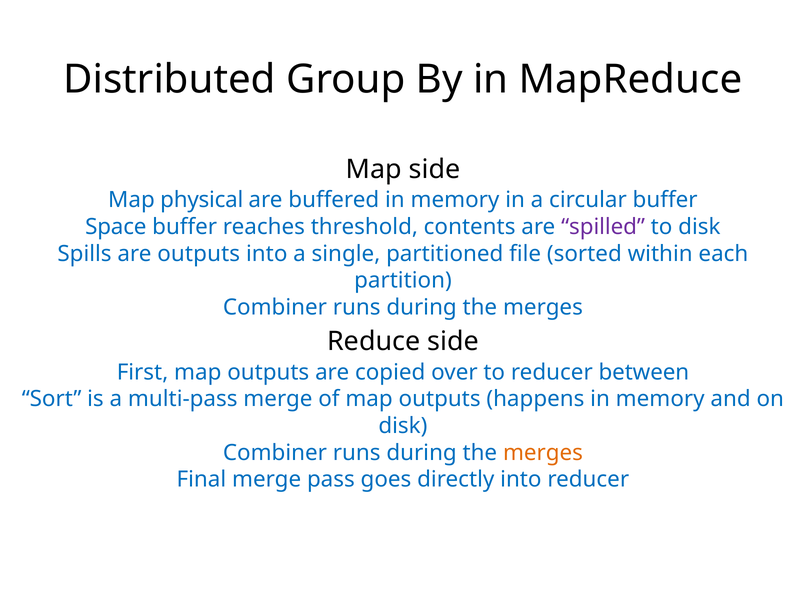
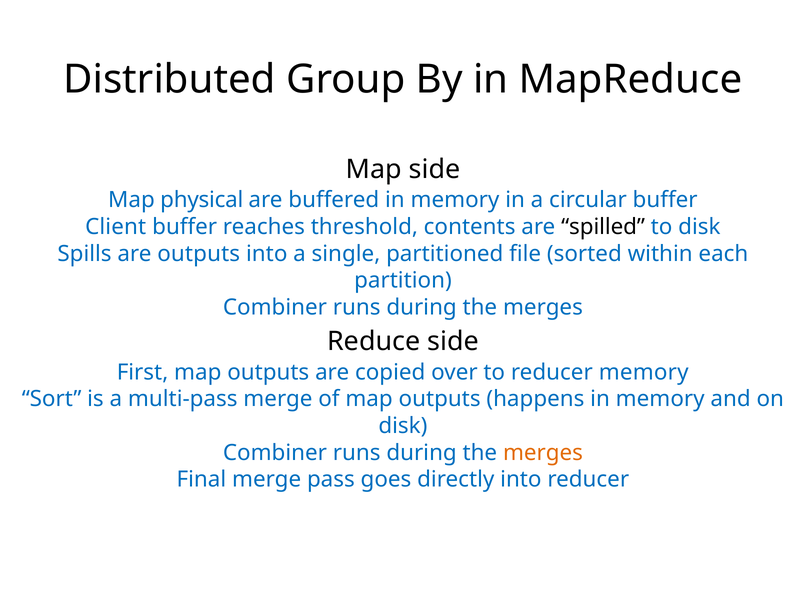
Space: Space -> Client
spilled colour: purple -> black
reducer between: between -> memory
